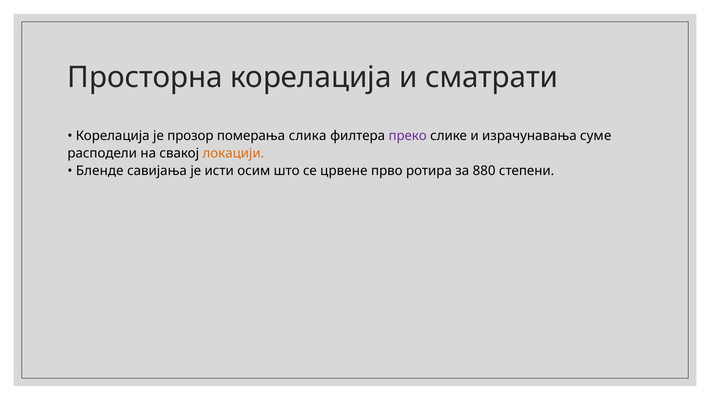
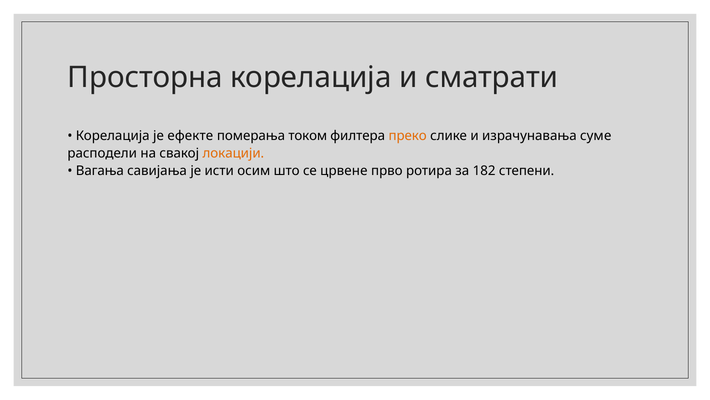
прозор: прозор -> ефекте
слика: слика -> током
преко colour: purple -> orange
Бленде: Бленде -> Вагања
880: 880 -> 182
